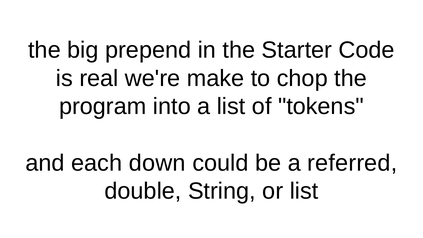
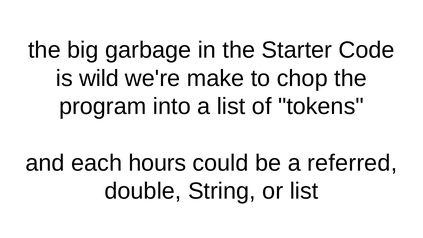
prepend: prepend -> garbage
real: real -> wild
down: down -> hours
